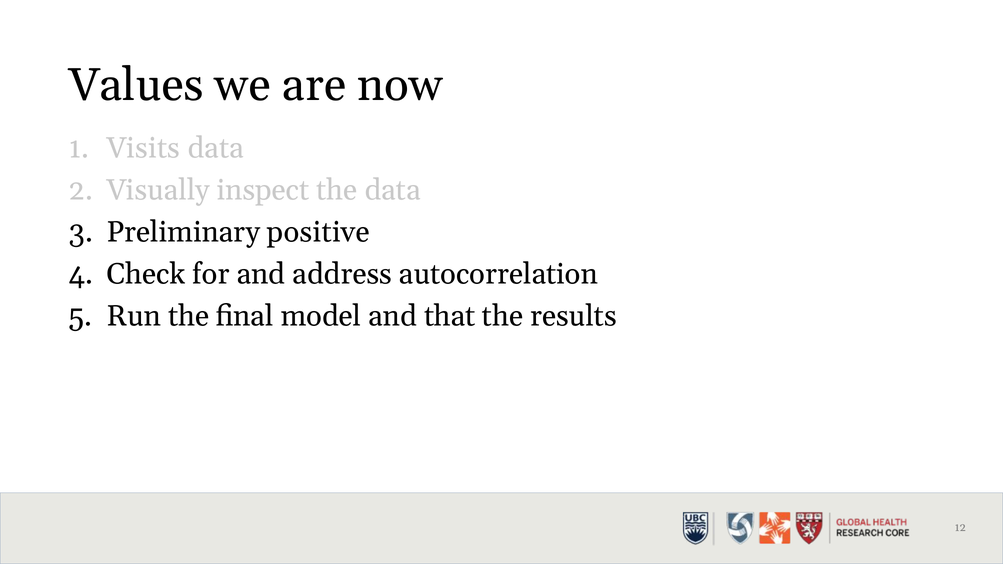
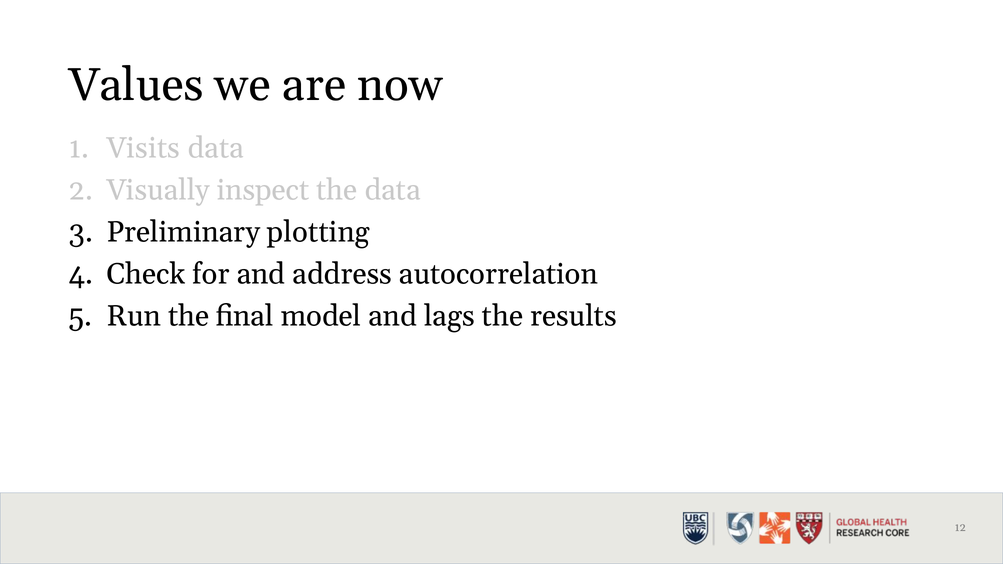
positive: positive -> plotting
that: that -> lags
